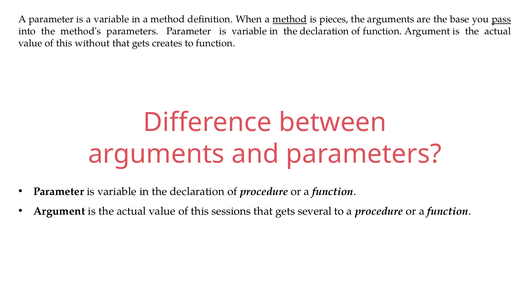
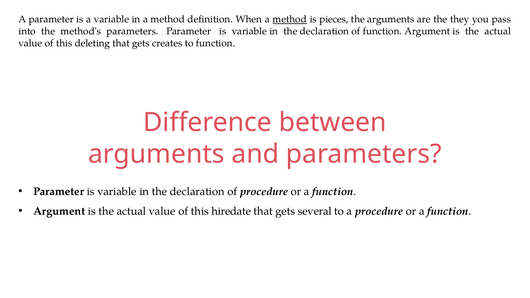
base: base -> they
pass underline: present -> none
without: without -> deleting
sessions: sessions -> hiredate
